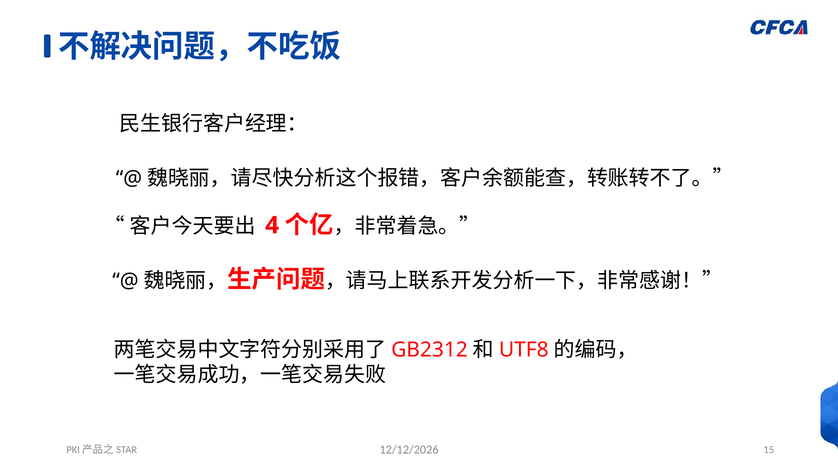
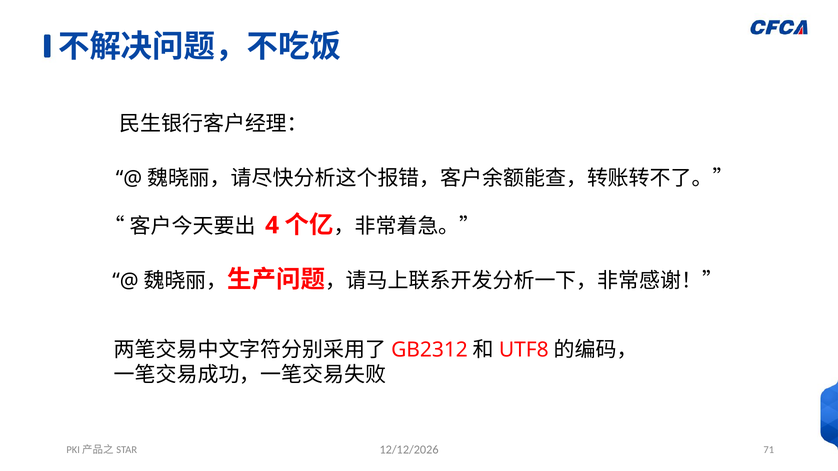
15: 15 -> 71
